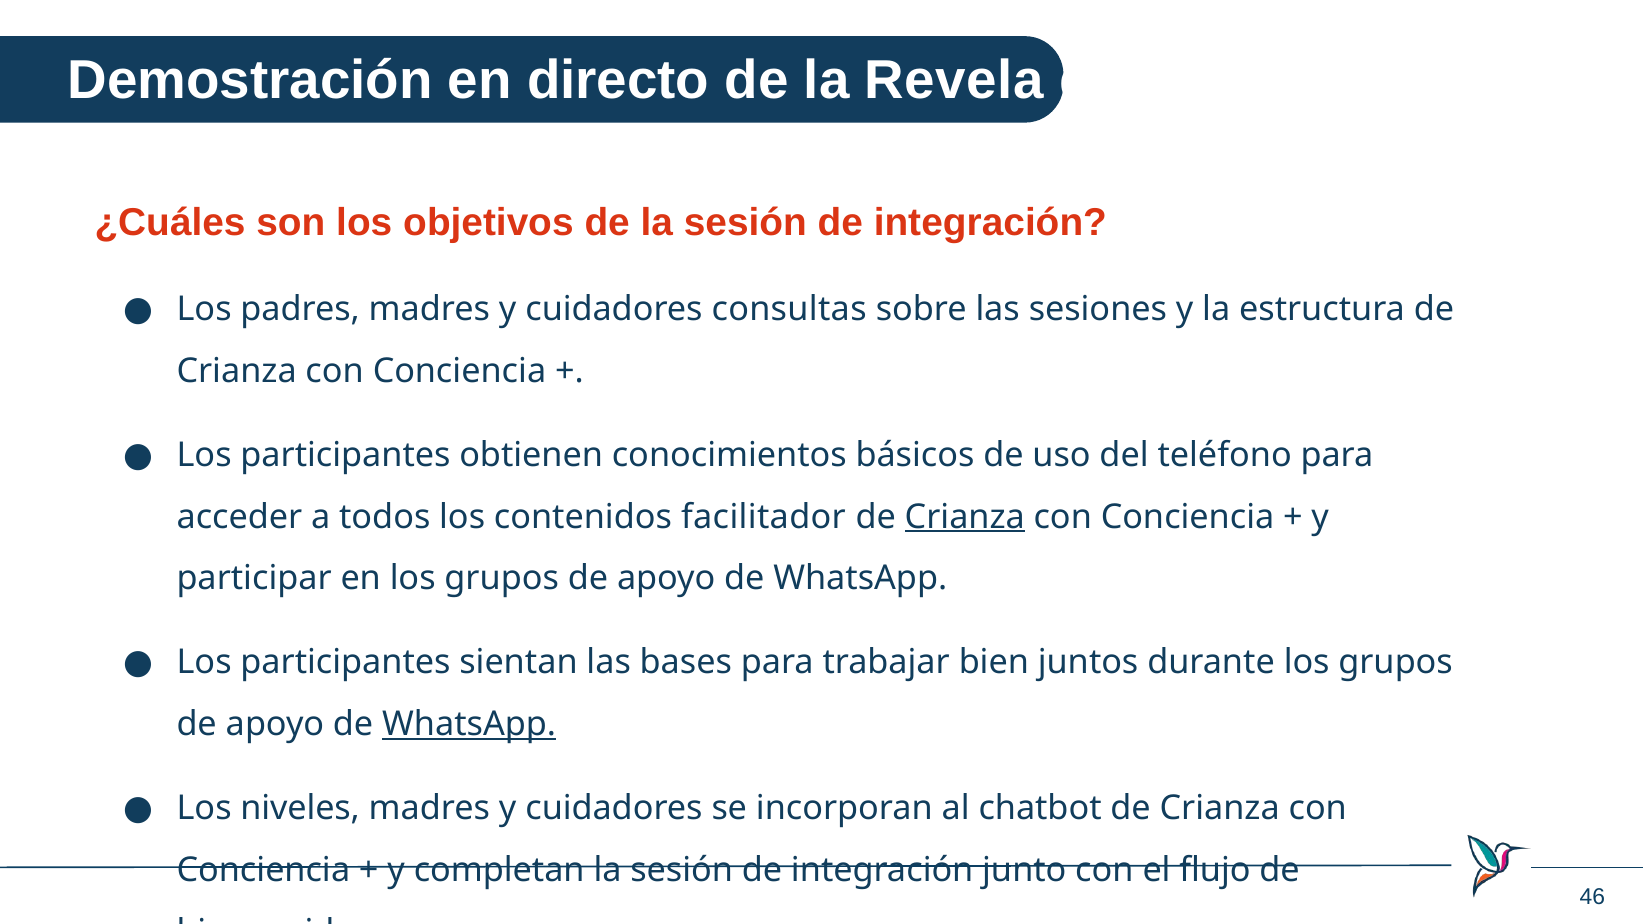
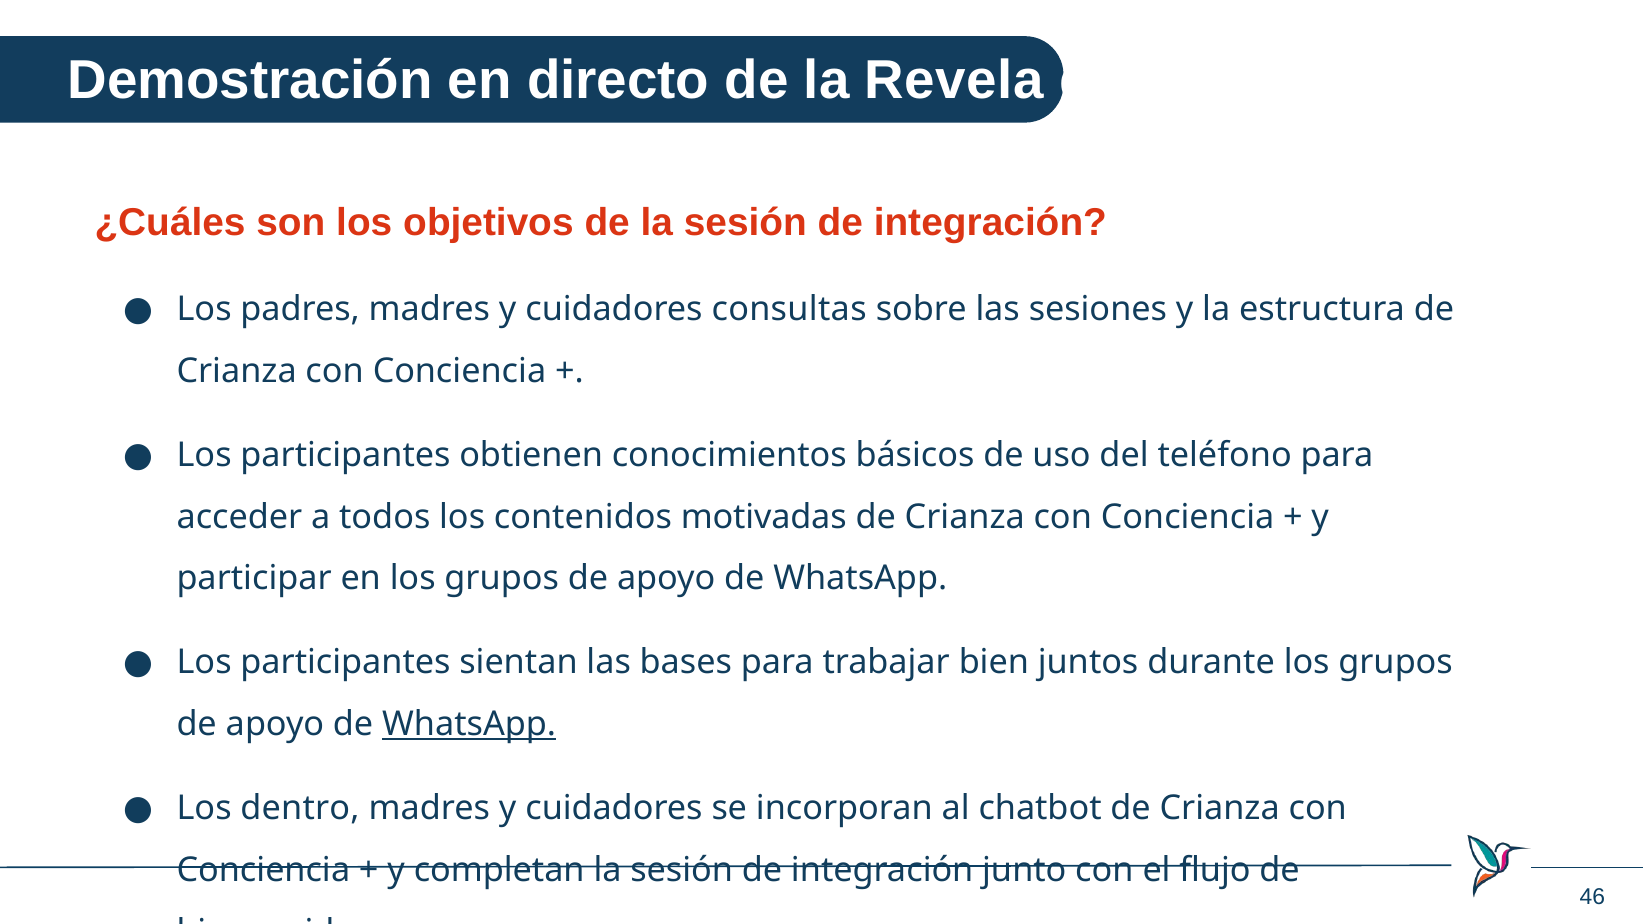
facilitador: facilitador -> motivadas
Crianza at (965, 517) underline: present -> none
niveles: niveles -> dentro
